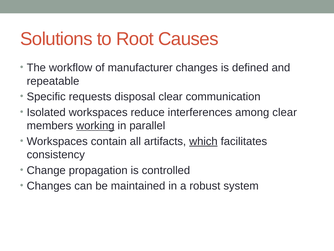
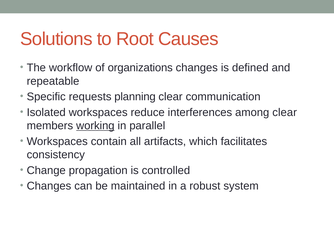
manufacturer: manufacturer -> organizations
disposal: disposal -> planning
which underline: present -> none
